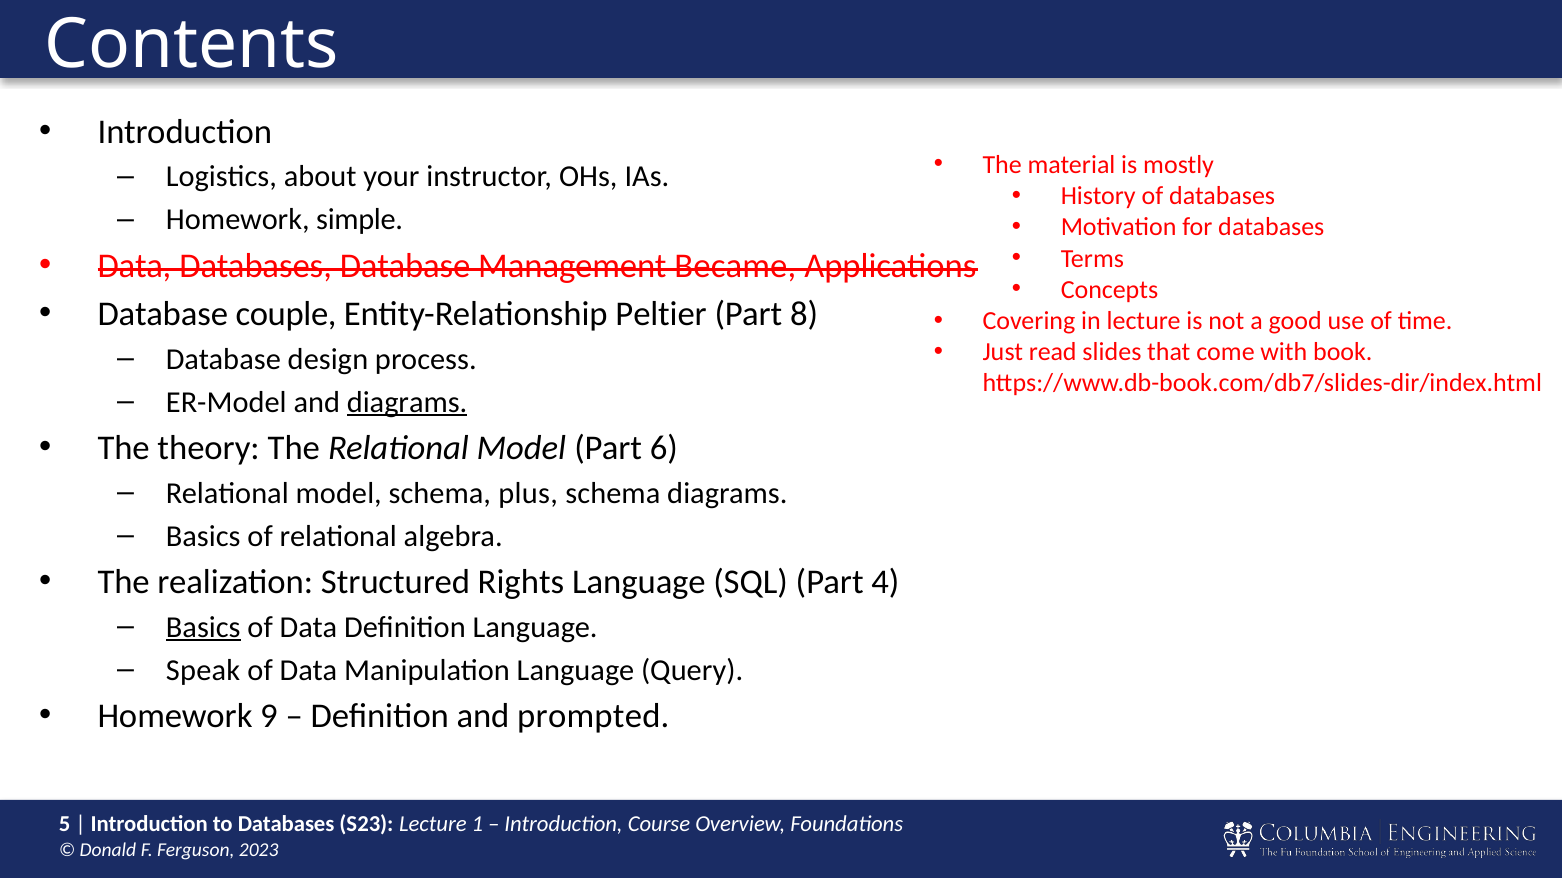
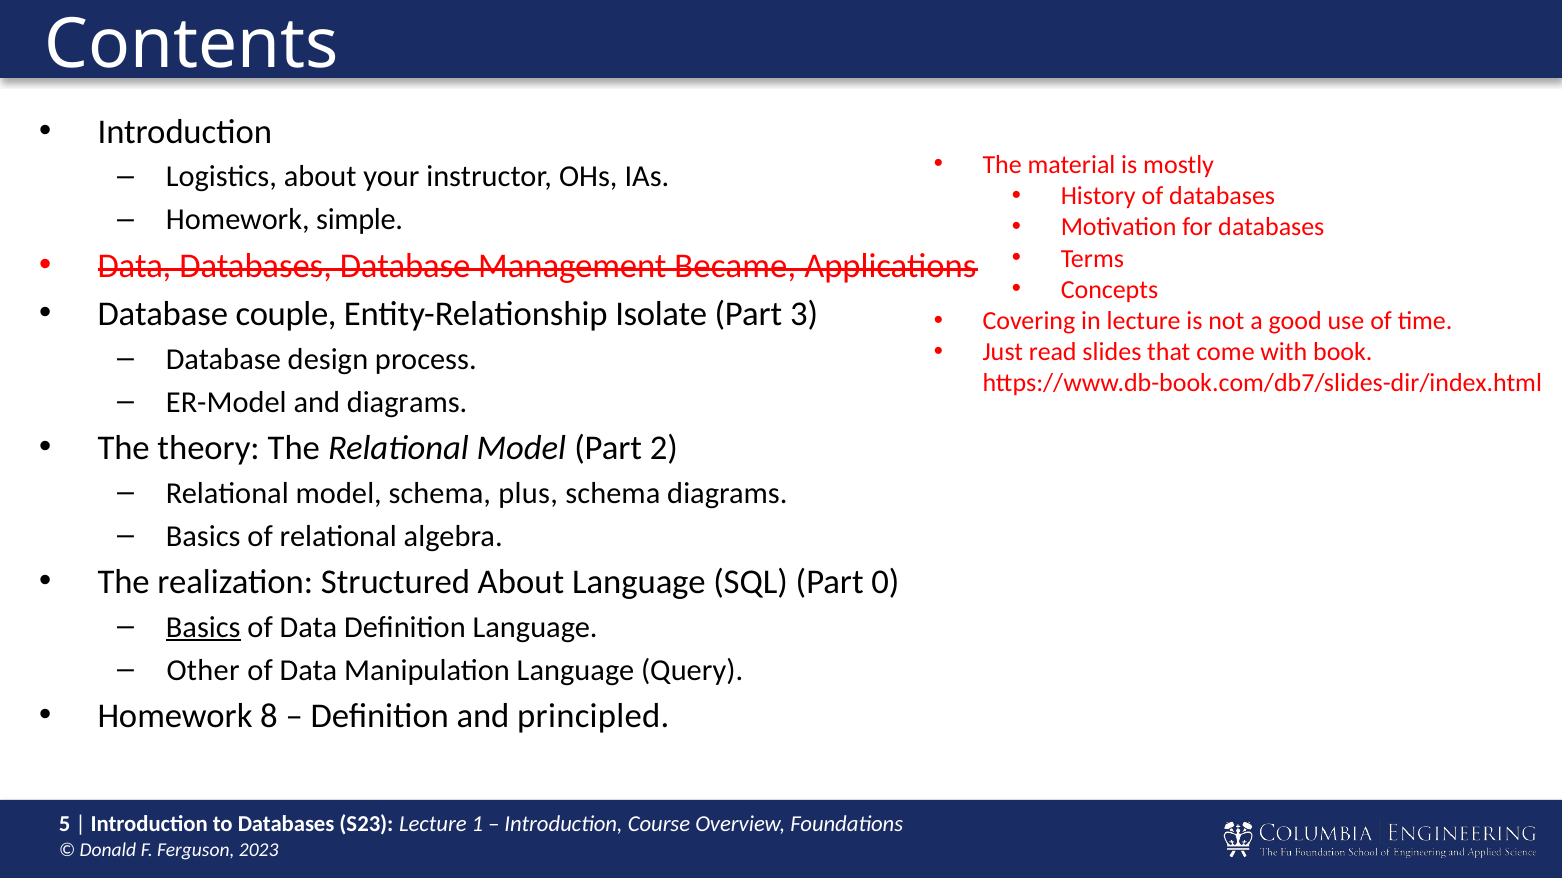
Peltier: Peltier -> Isolate
8: 8 -> 3
diagrams at (407, 402) underline: present -> none
6: 6 -> 2
Structured Rights: Rights -> About
4: 4 -> 0
Speak: Speak -> Other
9: 9 -> 8
prompted: prompted -> principled
